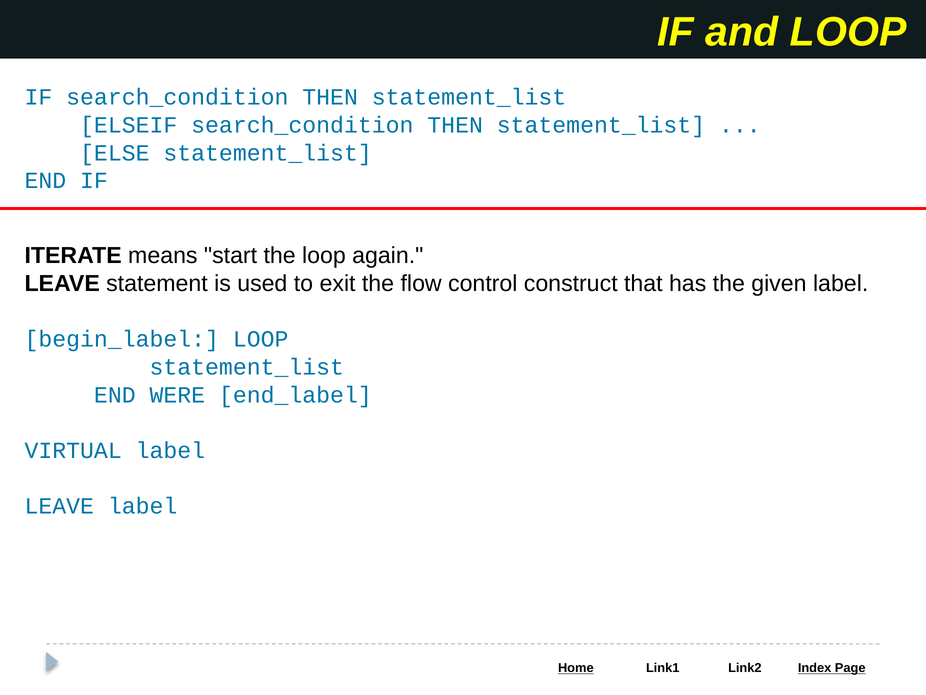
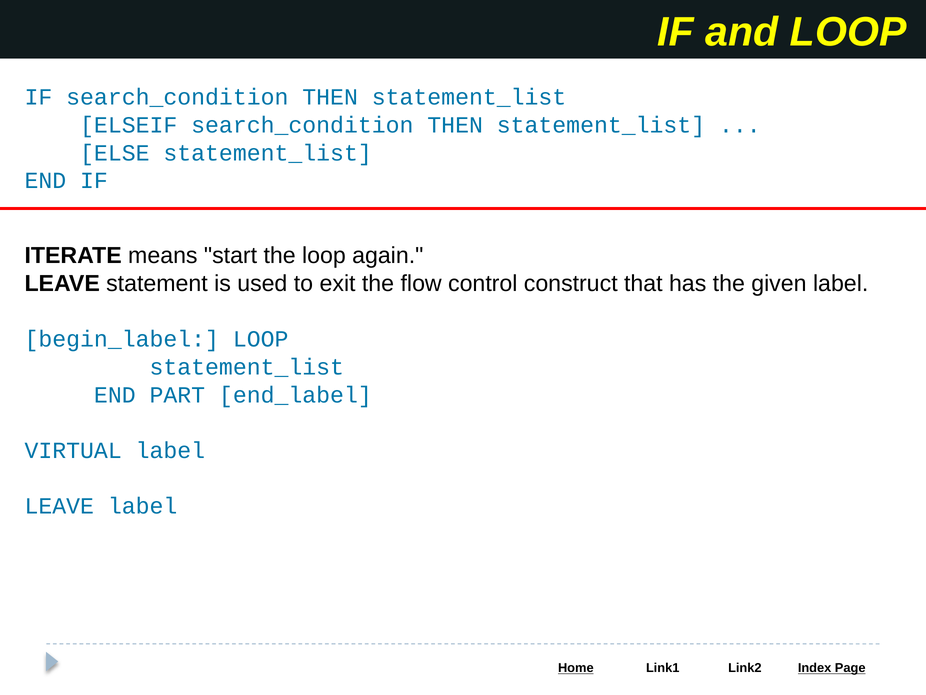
WERE: WERE -> PART
